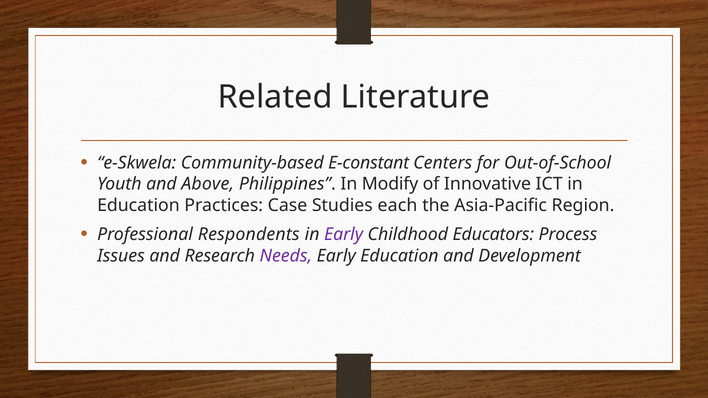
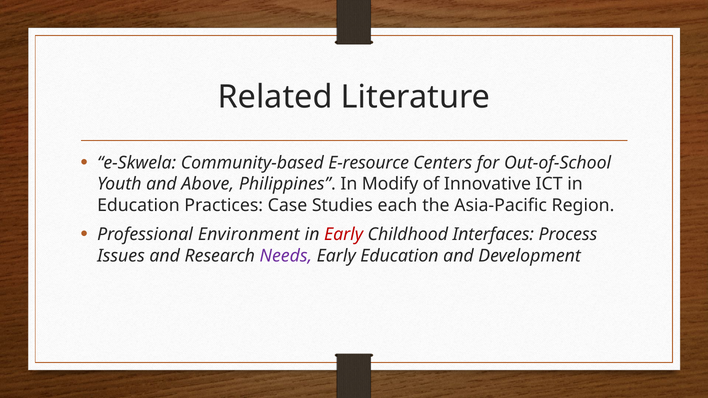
E-constant: E-constant -> E-resource
Respondents: Respondents -> Environment
Early at (344, 235) colour: purple -> red
Educators: Educators -> Interfaces
